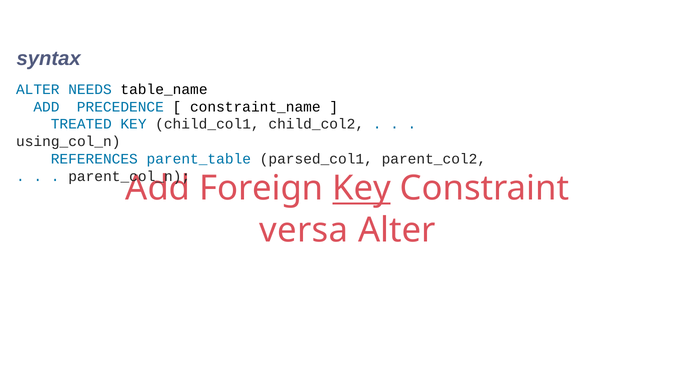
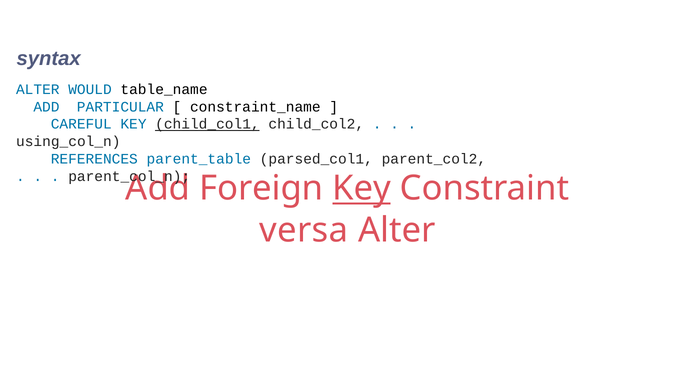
NEEDS: NEEDS -> WOULD
PRECEDENCE: PRECEDENCE -> PARTICULAR
TREATED: TREATED -> CAREFUL
child_col1 underline: none -> present
